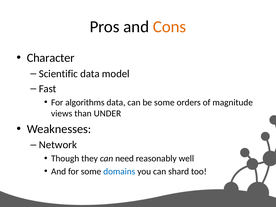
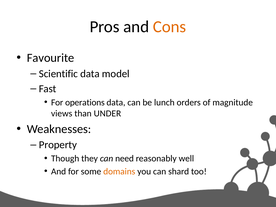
Character: Character -> Favourite
algorithms: algorithms -> operations
be some: some -> lunch
Network: Network -> Property
domains colour: blue -> orange
